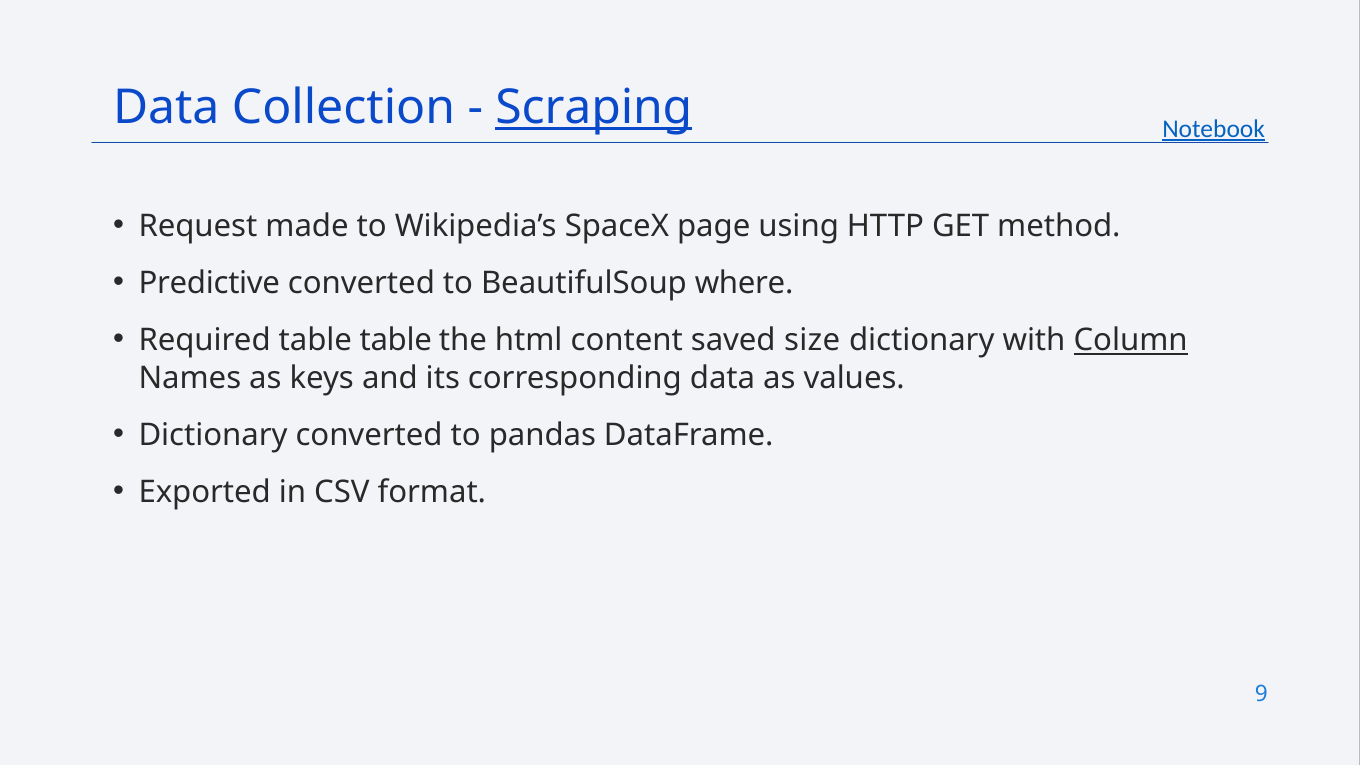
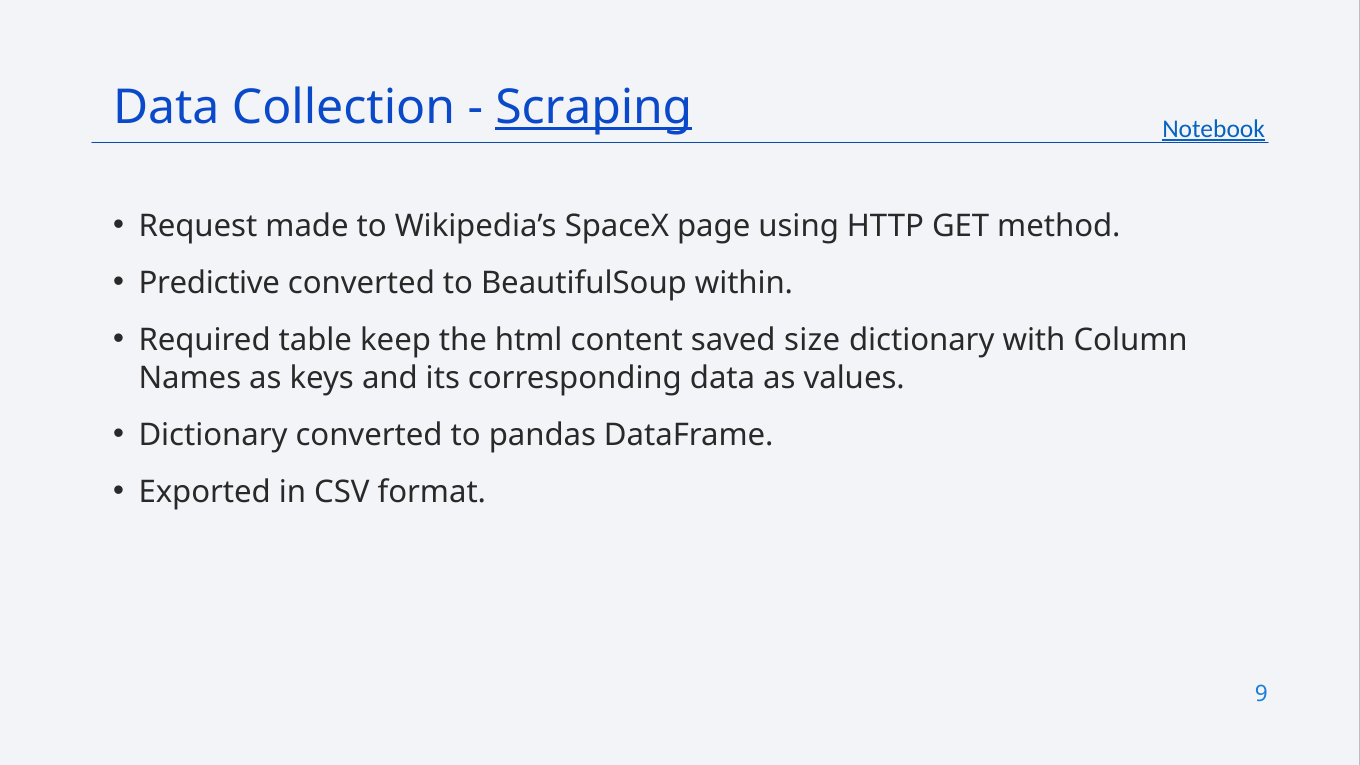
where: where -> within
table table: table -> keep
Column underline: present -> none
